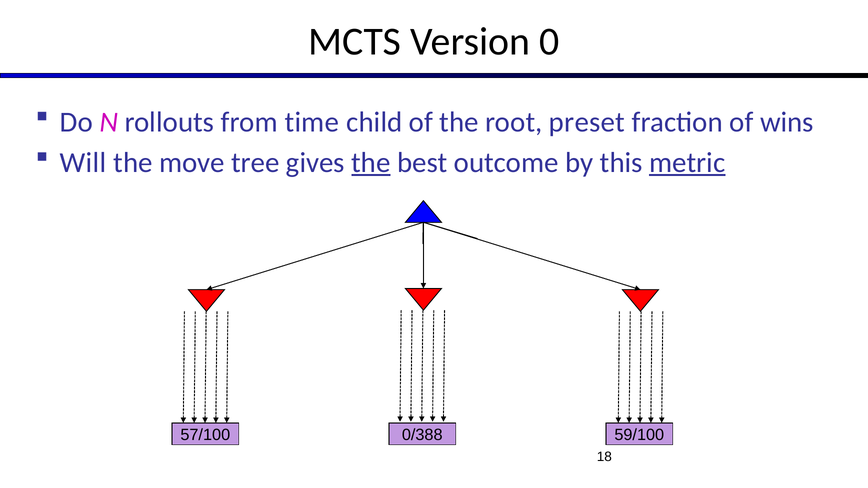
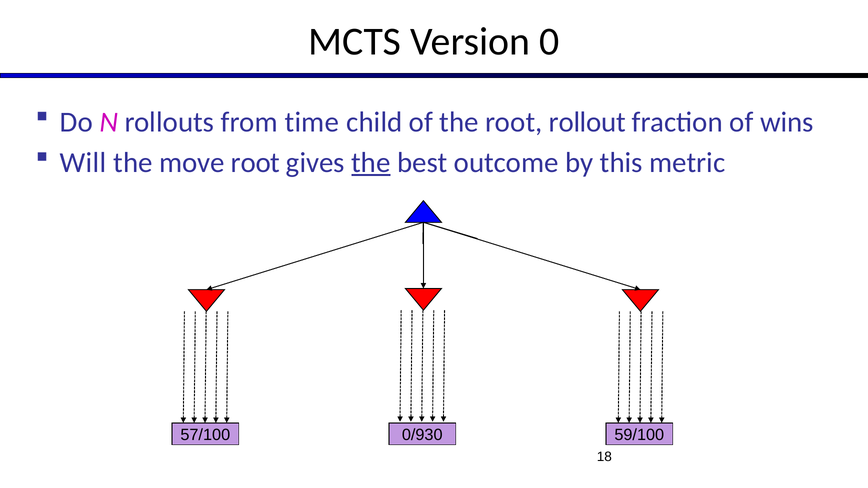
preset: preset -> rollout
move tree: tree -> root
metric underline: present -> none
0/388: 0/388 -> 0/930
